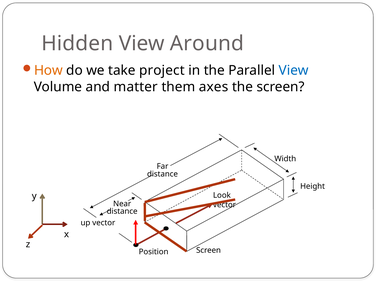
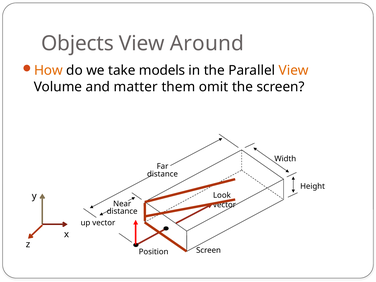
Hidden: Hidden -> Objects
project: project -> models
View at (294, 71) colour: blue -> orange
axes: axes -> omit
